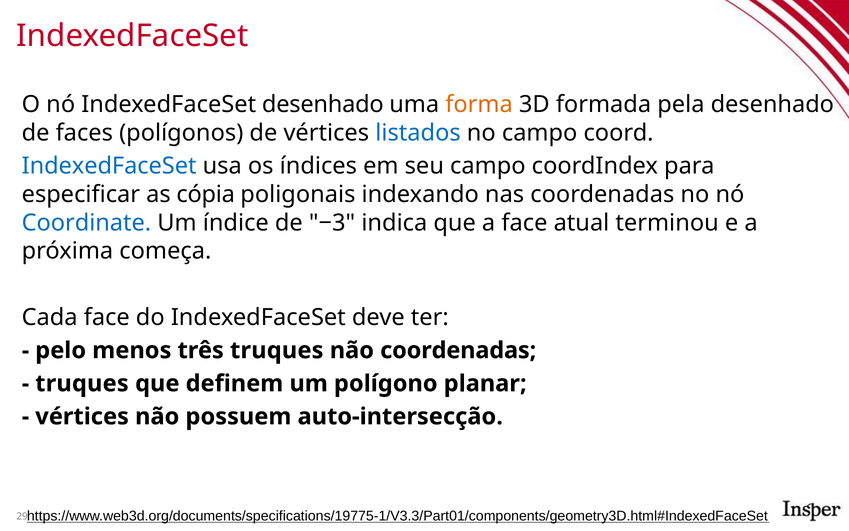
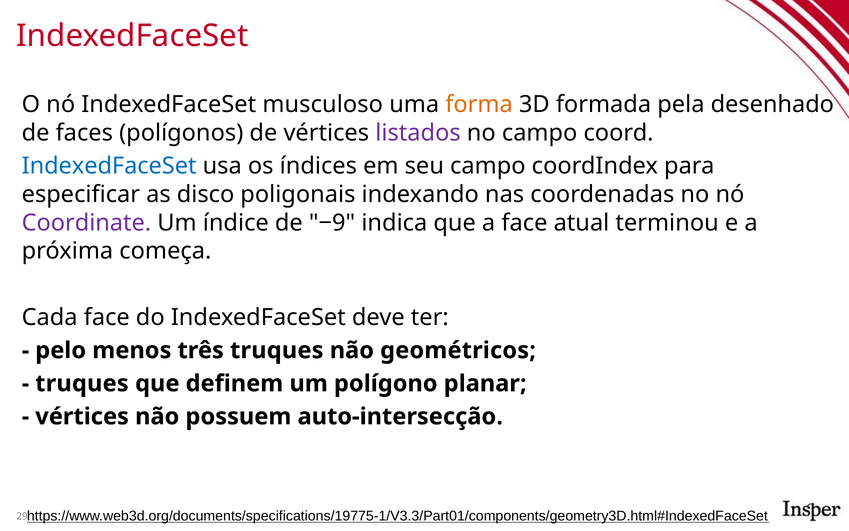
IndexedFaceSet desenhado: desenhado -> musculoso
listados colour: blue -> purple
cópia: cópia -> disco
Coordinate colour: blue -> purple
−3: −3 -> −9
não coordenadas: coordenadas -> geométricos
